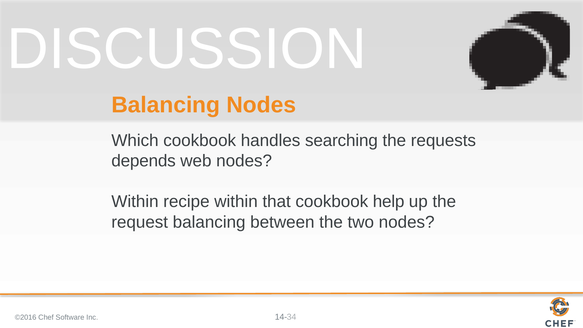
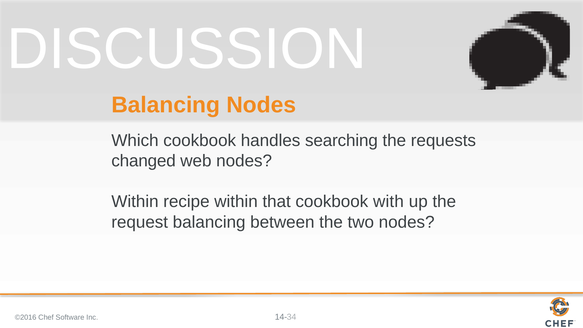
depends: depends -> changed
help: help -> with
